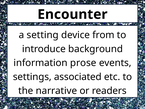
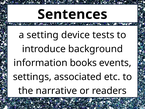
Encounter: Encounter -> Sentences
from: from -> tests
prose: prose -> books
